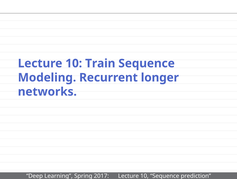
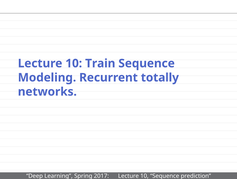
longer: longer -> totally
